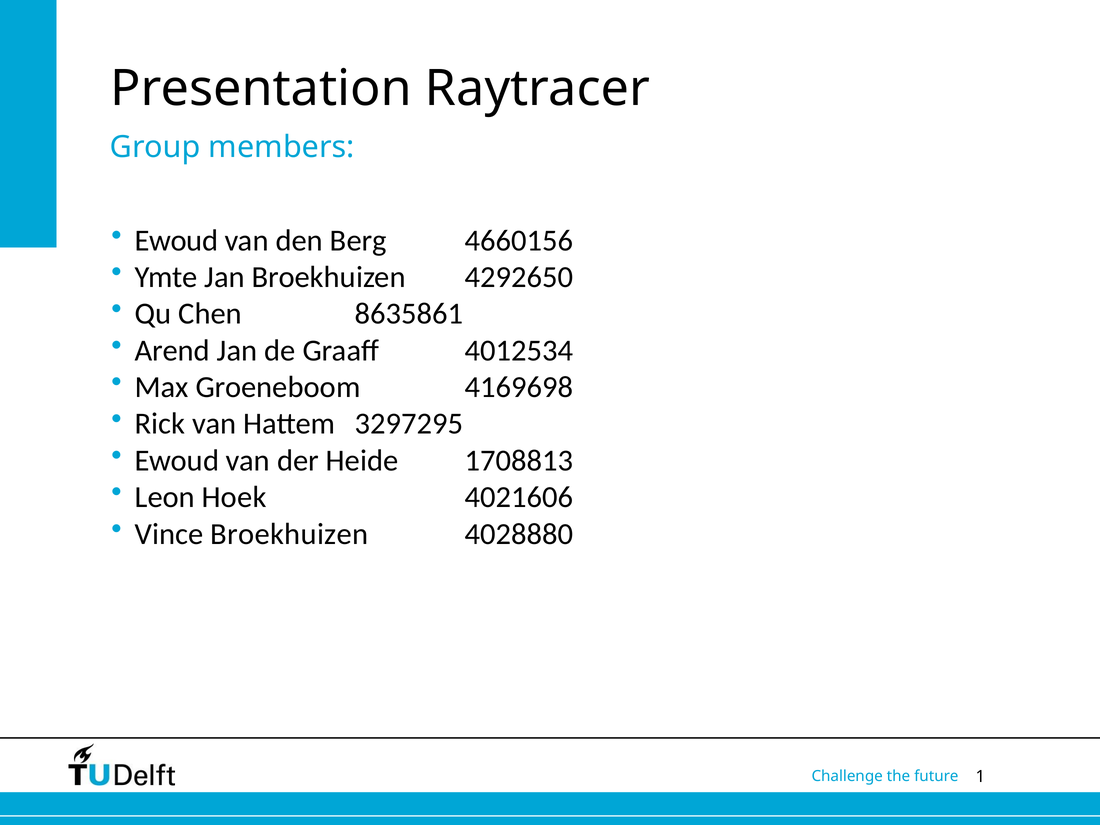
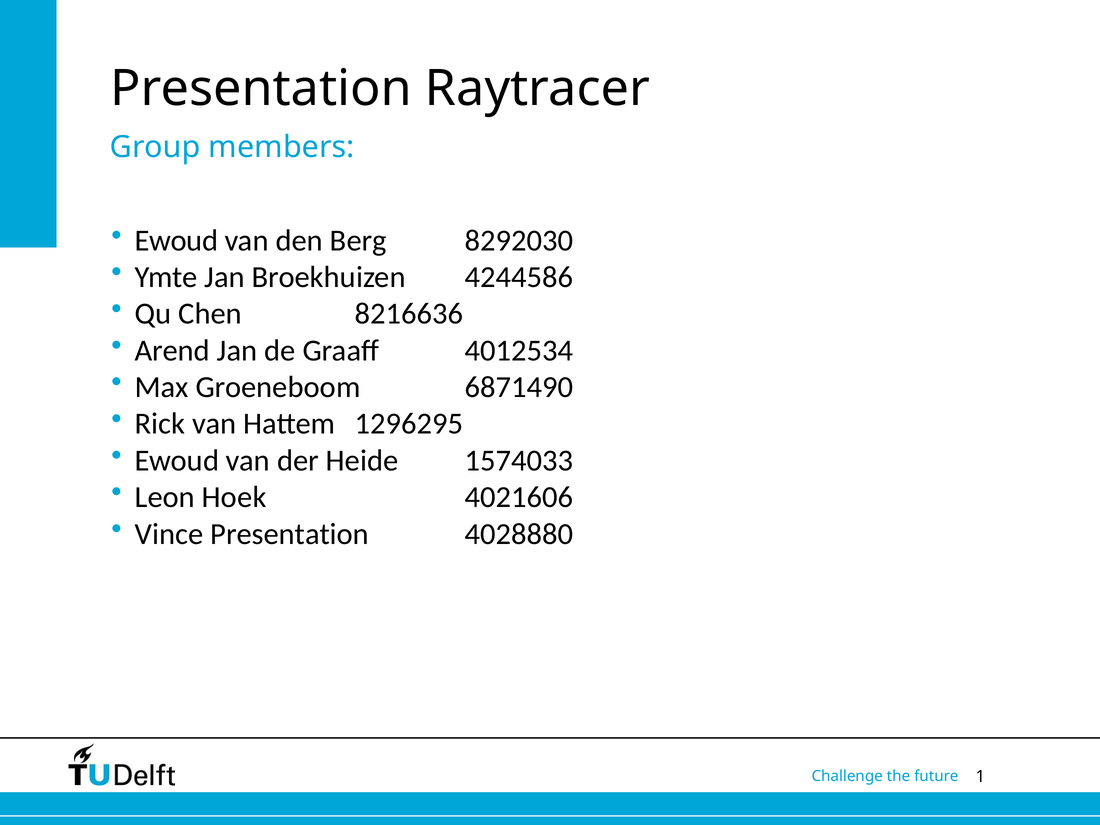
4660156: 4660156 -> 8292030
4292650: 4292650 -> 4244586
8635861: 8635861 -> 8216636
4169698: 4169698 -> 6871490
3297295: 3297295 -> 1296295
1708813: 1708813 -> 1574033
Vince Broekhuizen: Broekhuizen -> Presentation
